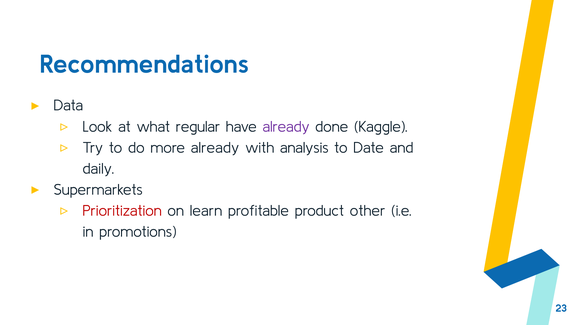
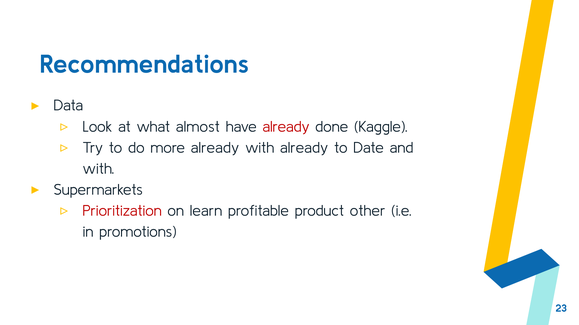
regular: regular -> almost
already at (286, 127) colour: purple -> red
with analysis: analysis -> already
daily at (98, 169): daily -> with
